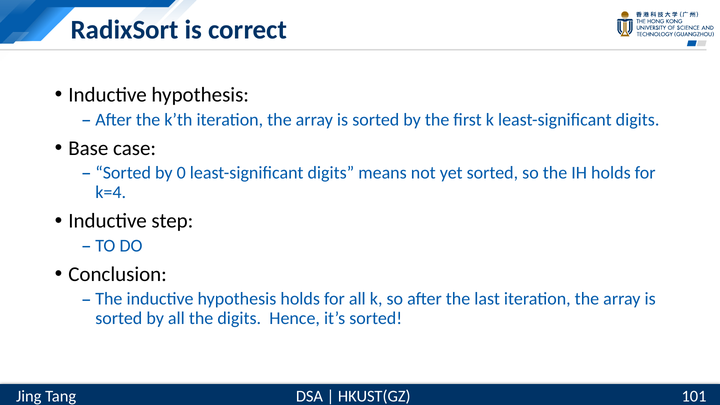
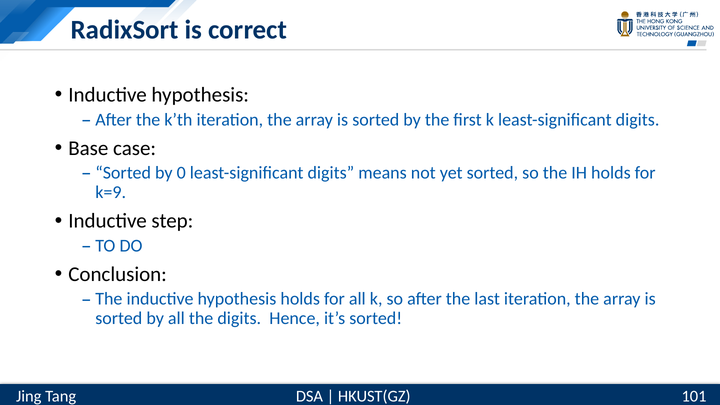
k=4: k=4 -> k=9
